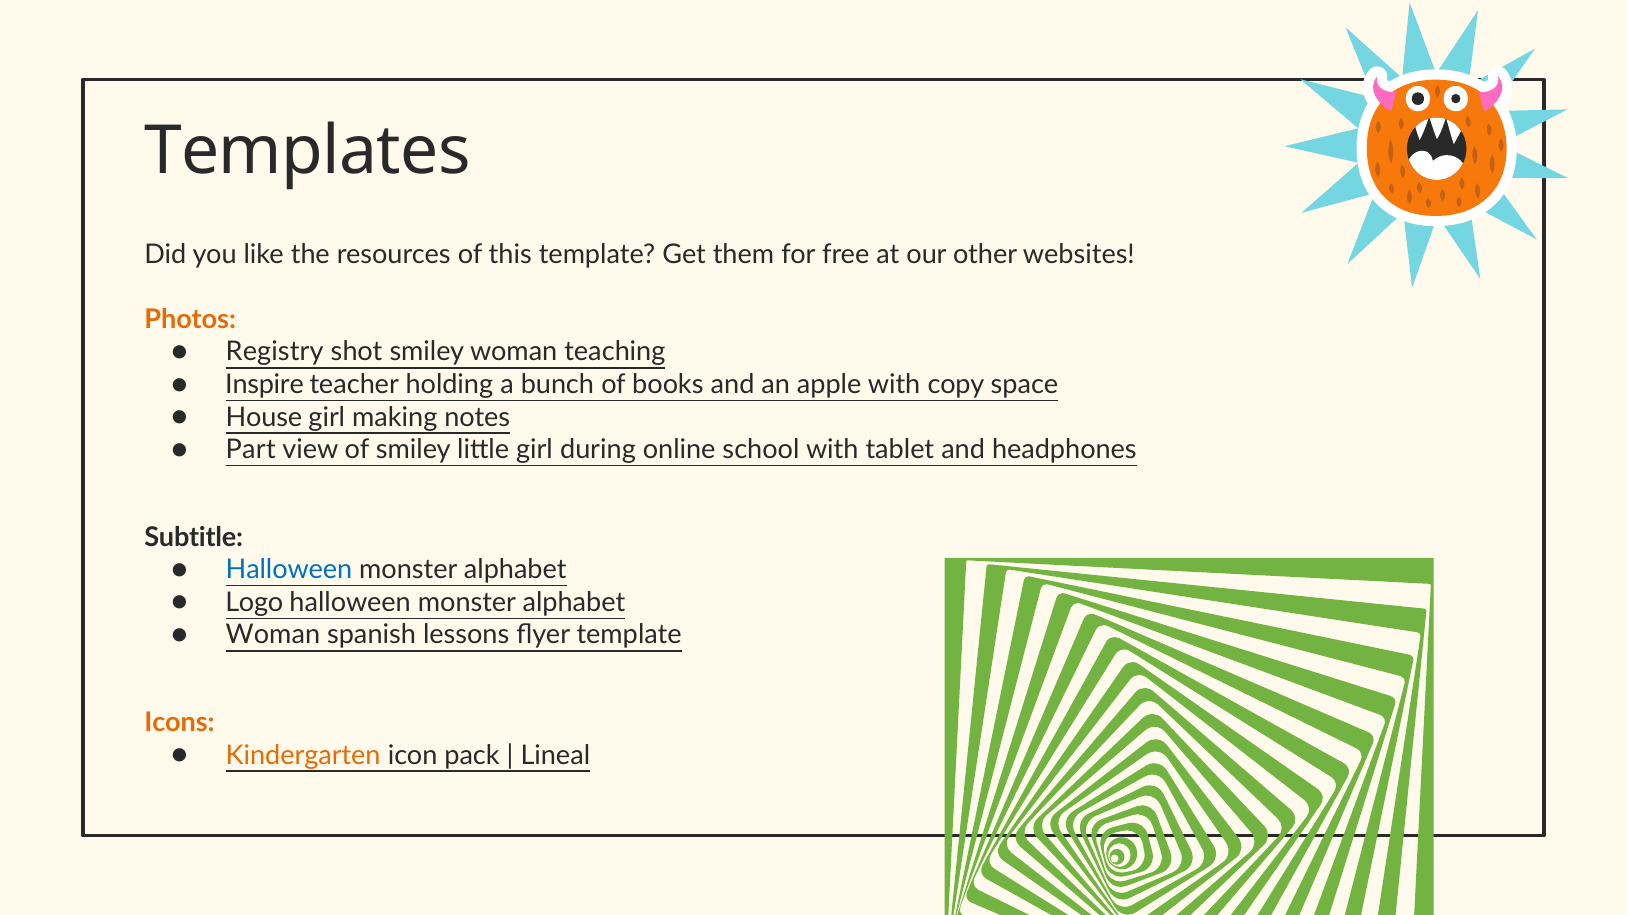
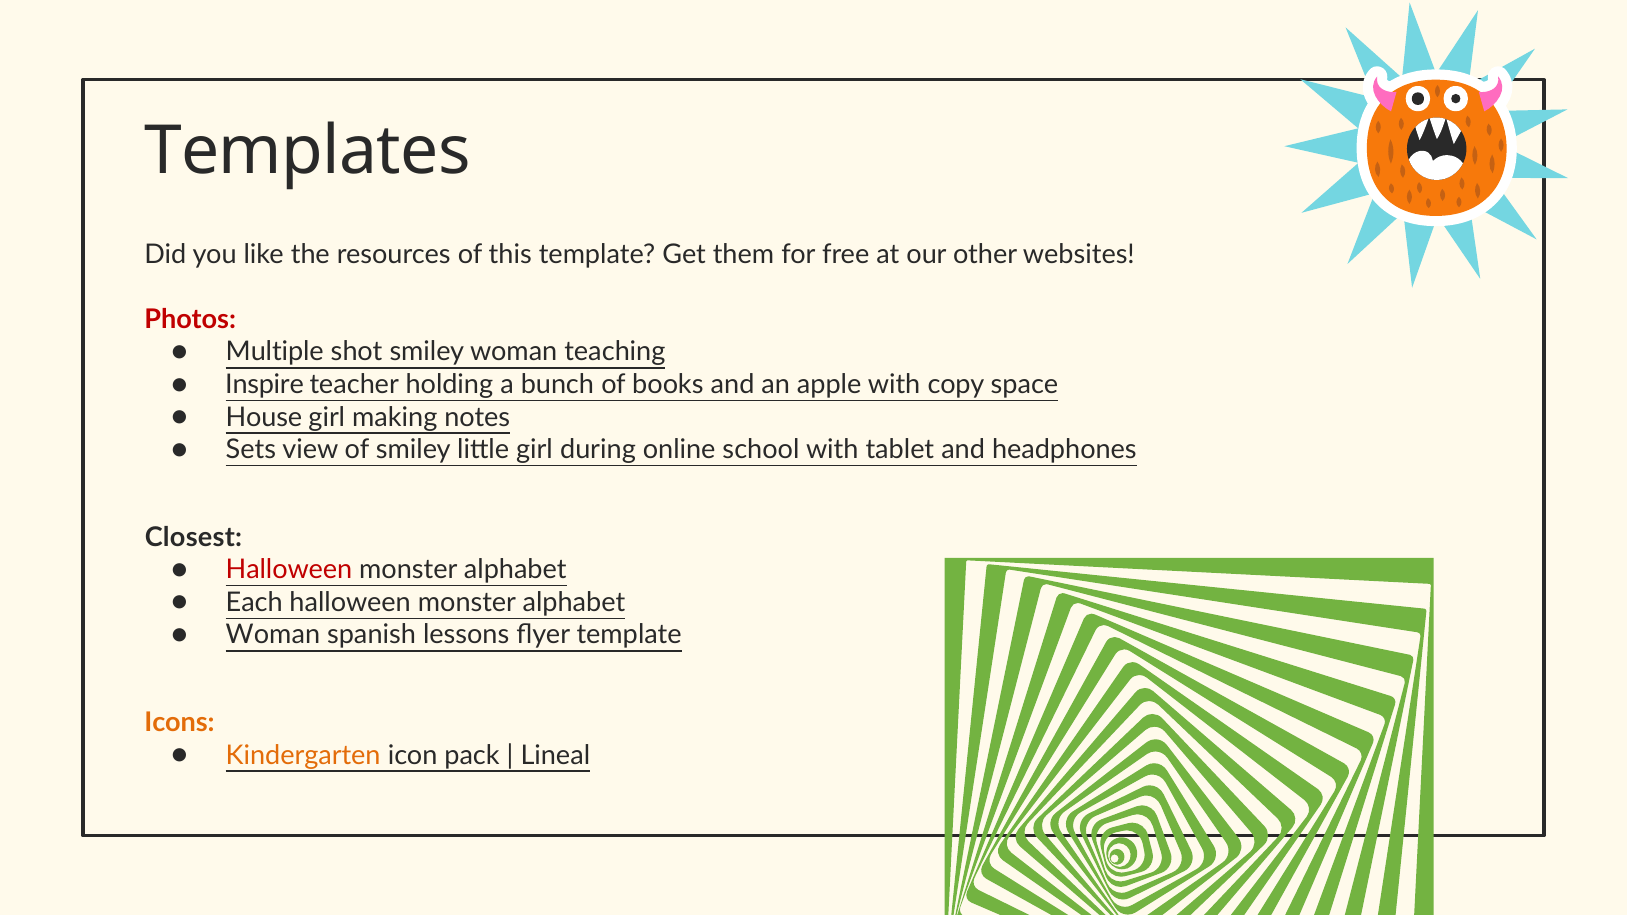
Photos colour: orange -> red
Registry: Registry -> Multiple
Part: Part -> Sets
Subtitle: Subtitle -> Closest
Halloween at (289, 570) colour: blue -> red
Logo: Logo -> Each
